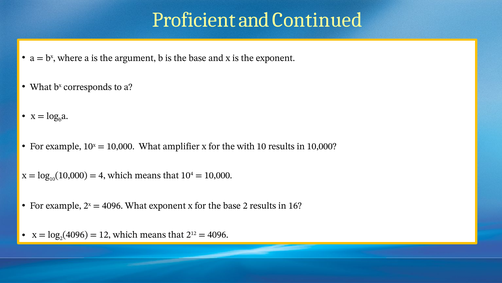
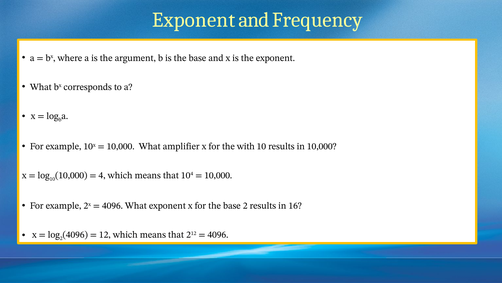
Proficient at (194, 20): Proficient -> Exponent
Continued: Continued -> Frequency
